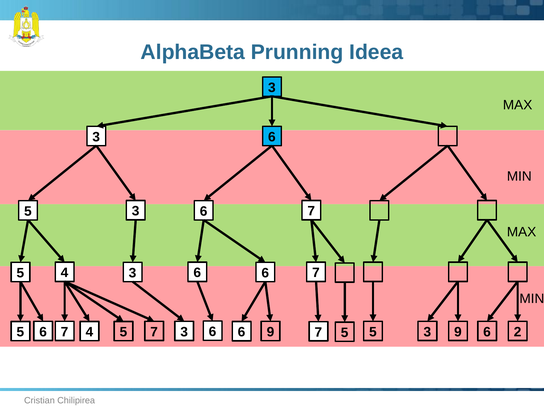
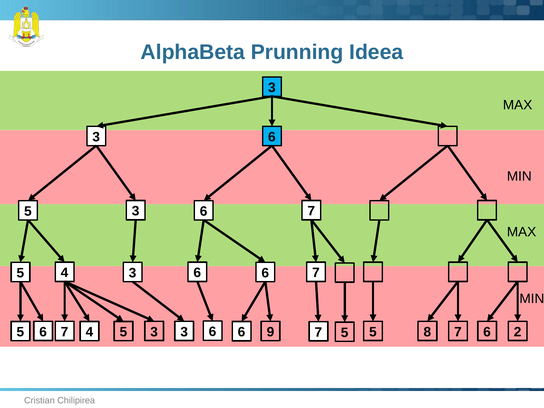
5 9: 9 -> 7
4 7: 7 -> 3
3 at (427, 332): 3 -> 8
